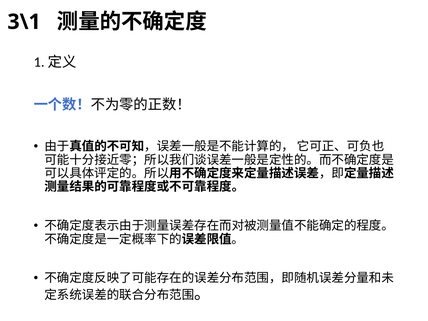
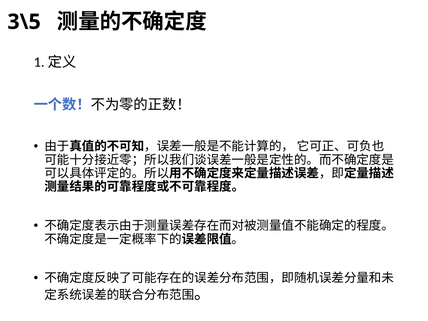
3\1: 3\1 -> 3\5
